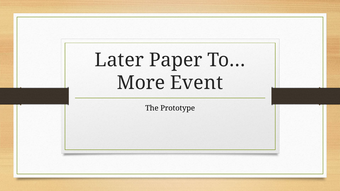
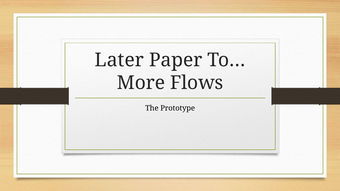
Event: Event -> Flows
